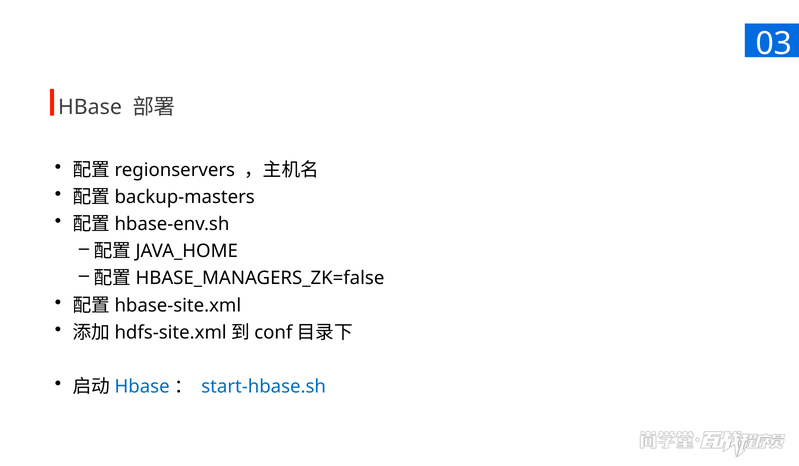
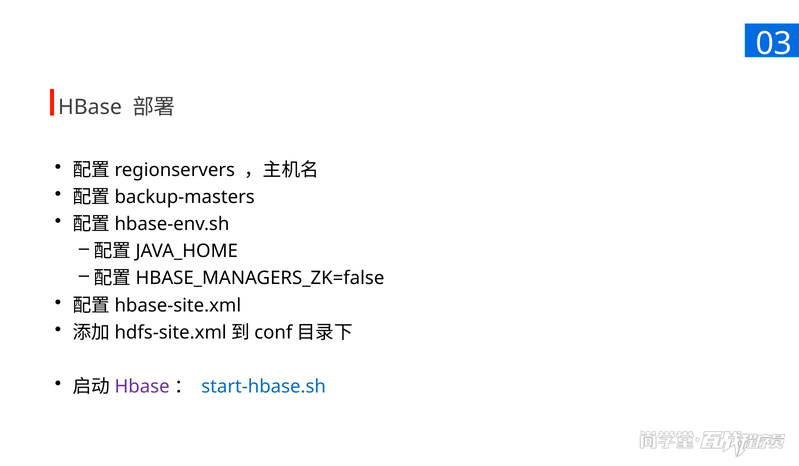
Hbase at (142, 387) colour: blue -> purple
